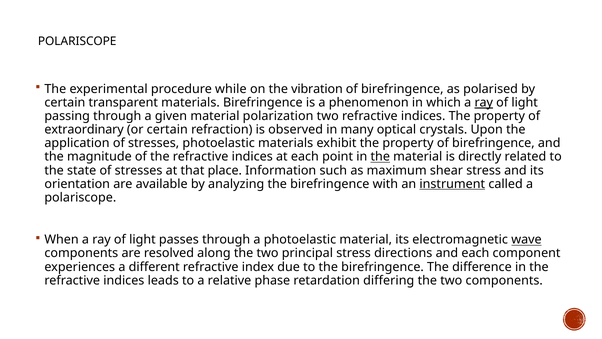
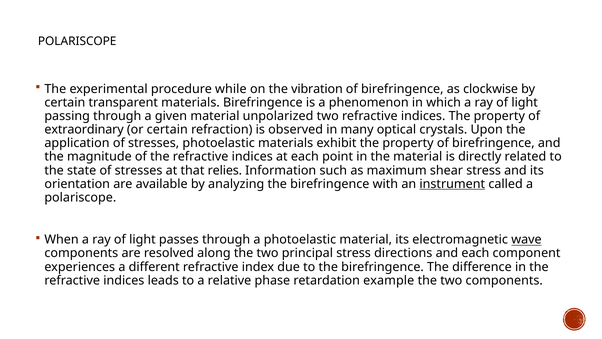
polarised: polarised -> clockwise
ray at (484, 102) underline: present -> none
polarization: polarization -> unpolarized
the at (380, 157) underline: present -> none
place: place -> relies
differing: differing -> example
